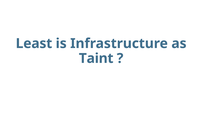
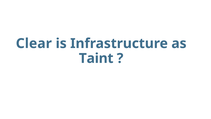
Least: Least -> Clear
